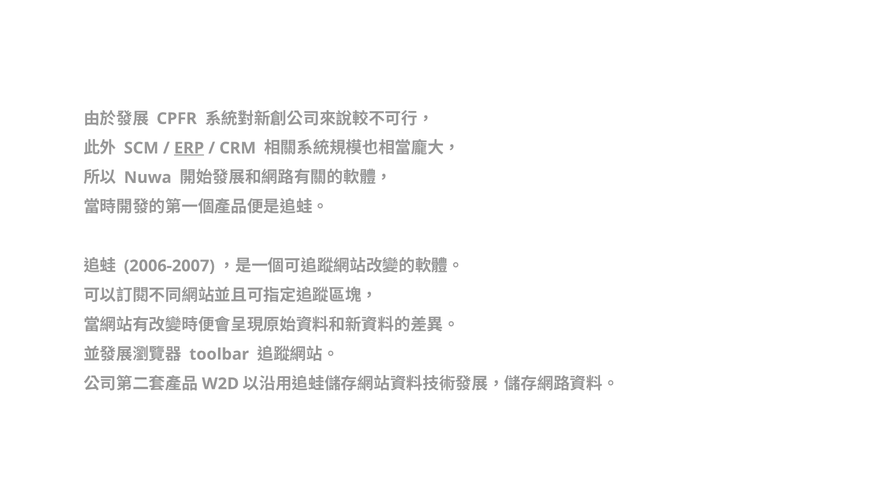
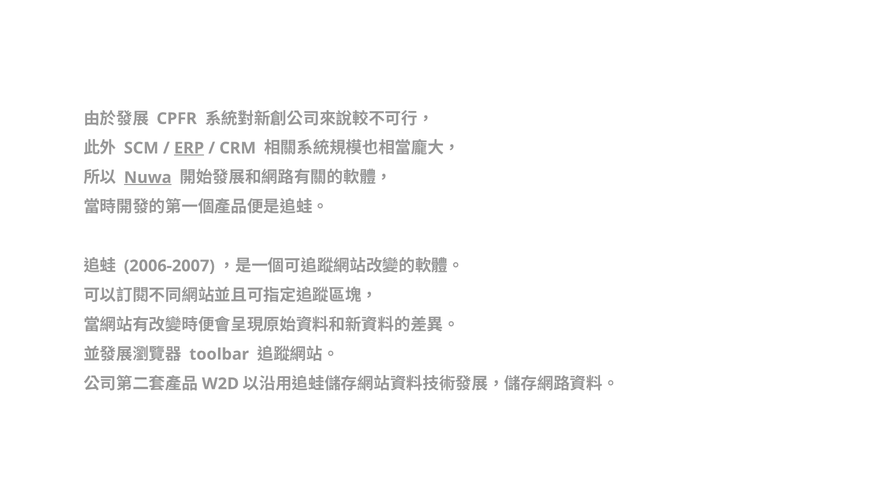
Nuwa underline: none -> present
